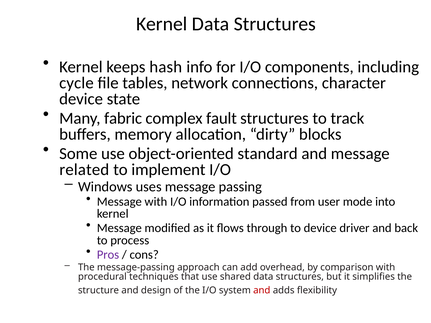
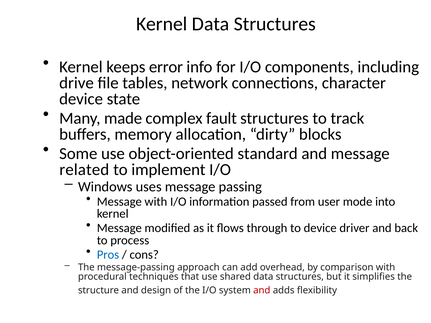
hash: hash -> error
cycle: cycle -> drive
fabric: fabric -> made
Pros colour: purple -> blue
